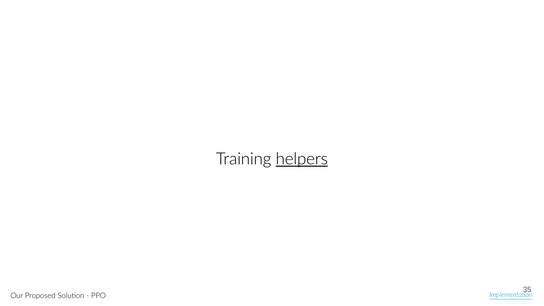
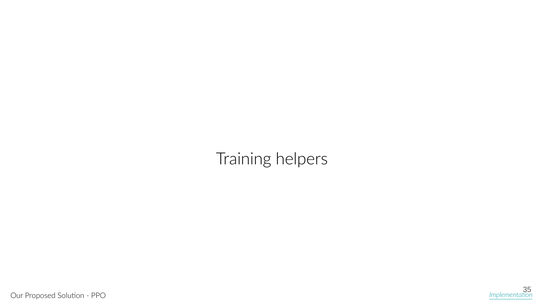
helpers underline: present -> none
